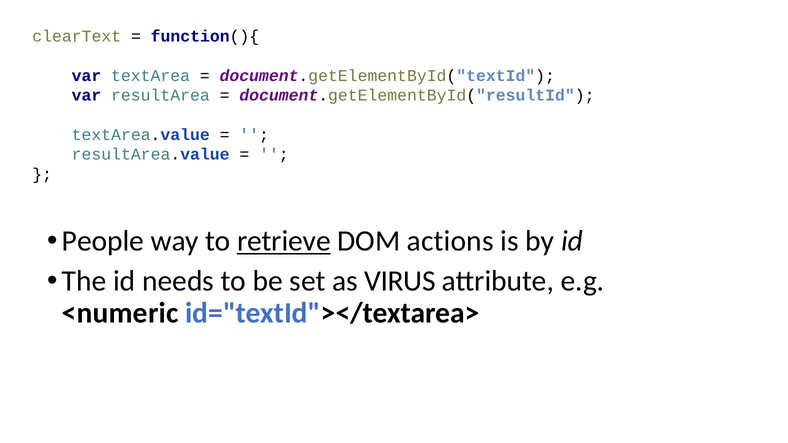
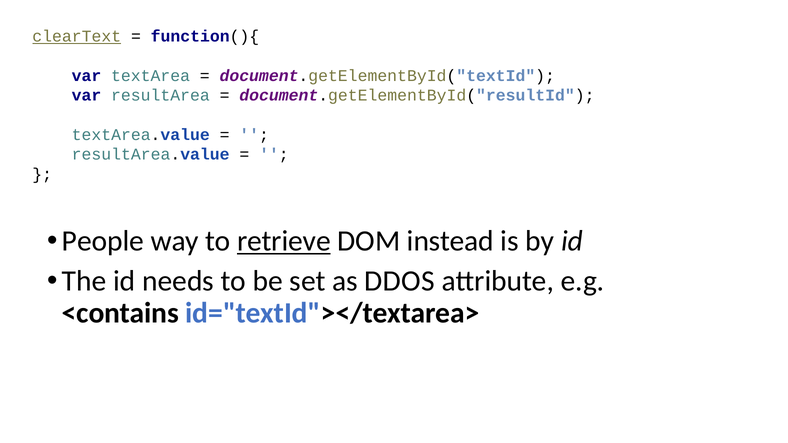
clearText underline: none -> present
actions: actions -> instead
VIRUS: VIRUS -> DDOS
<numeric: <numeric -> <contains
